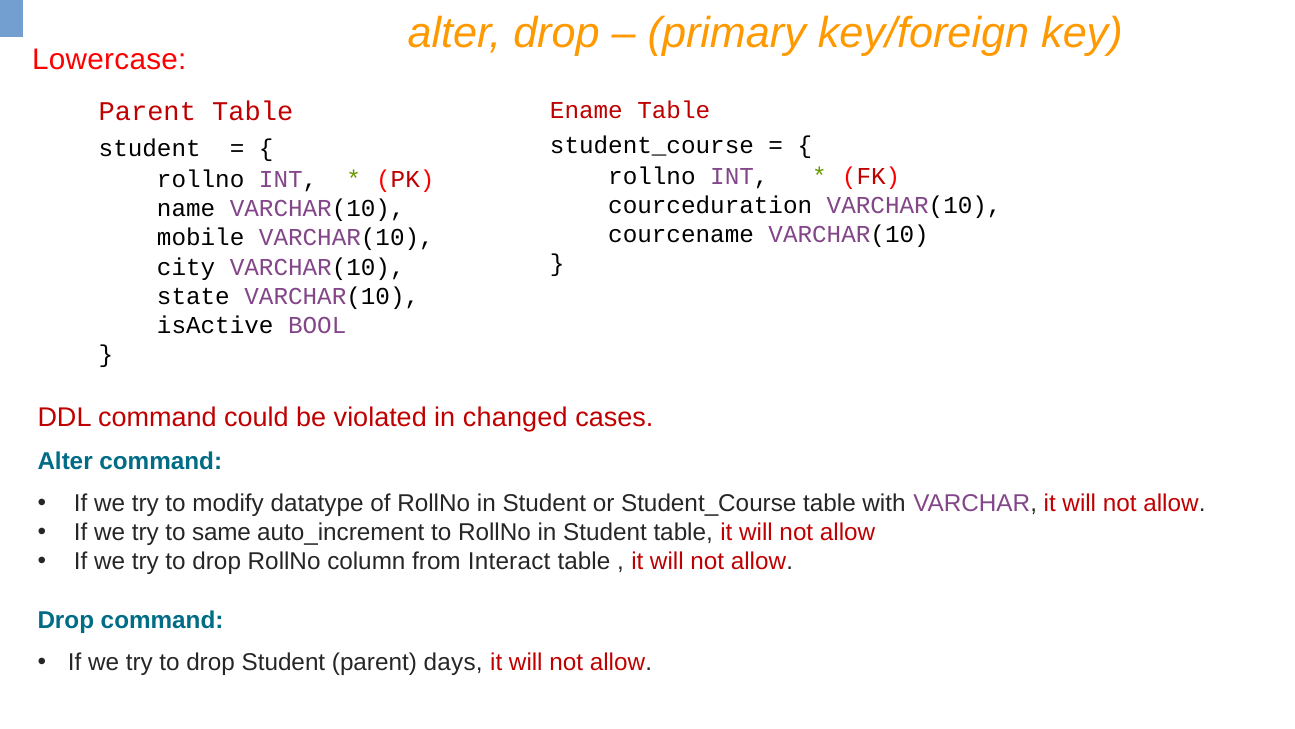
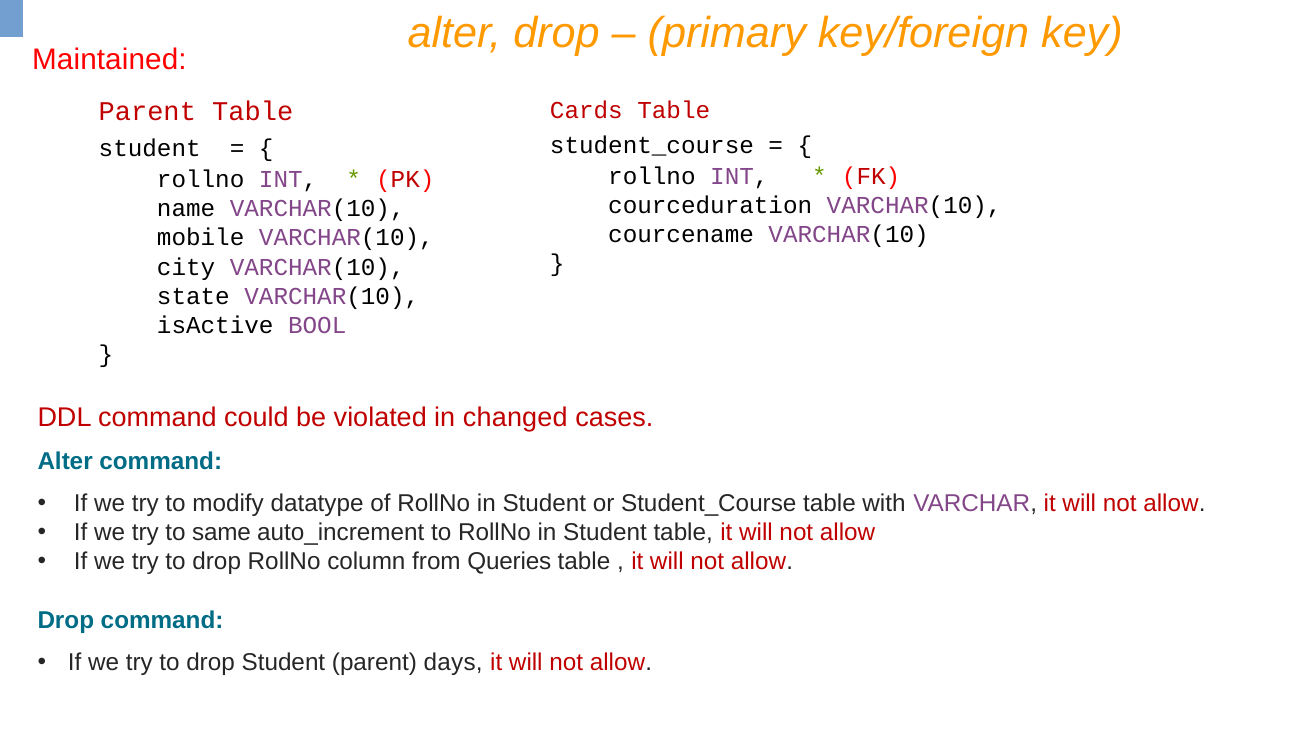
Lowercase: Lowercase -> Maintained
Ename: Ename -> Cards
Interact: Interact -> Queries
